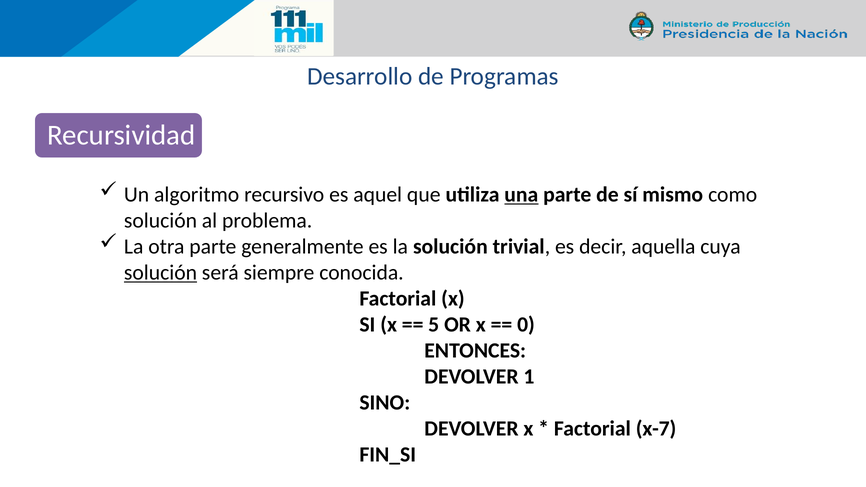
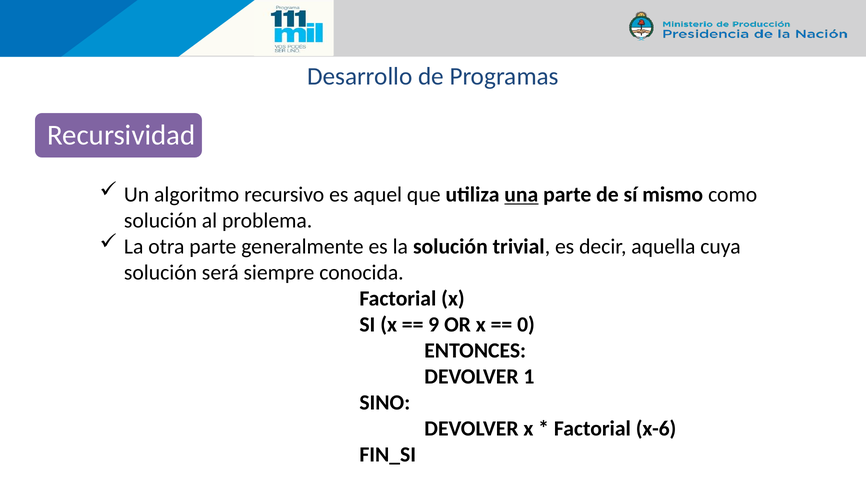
solución at (161, 273) underline: present -> none
5: 5 -> 9
x-7: x-7 -> x-6
